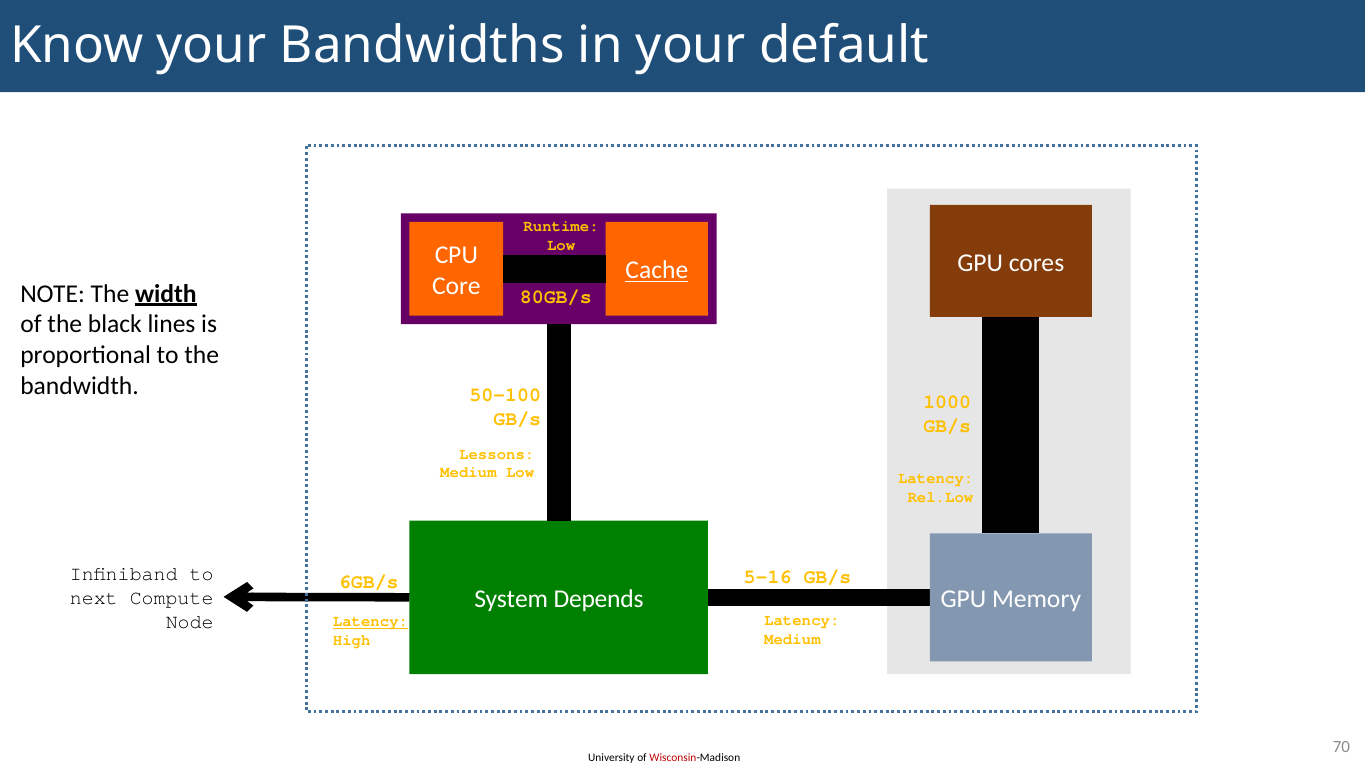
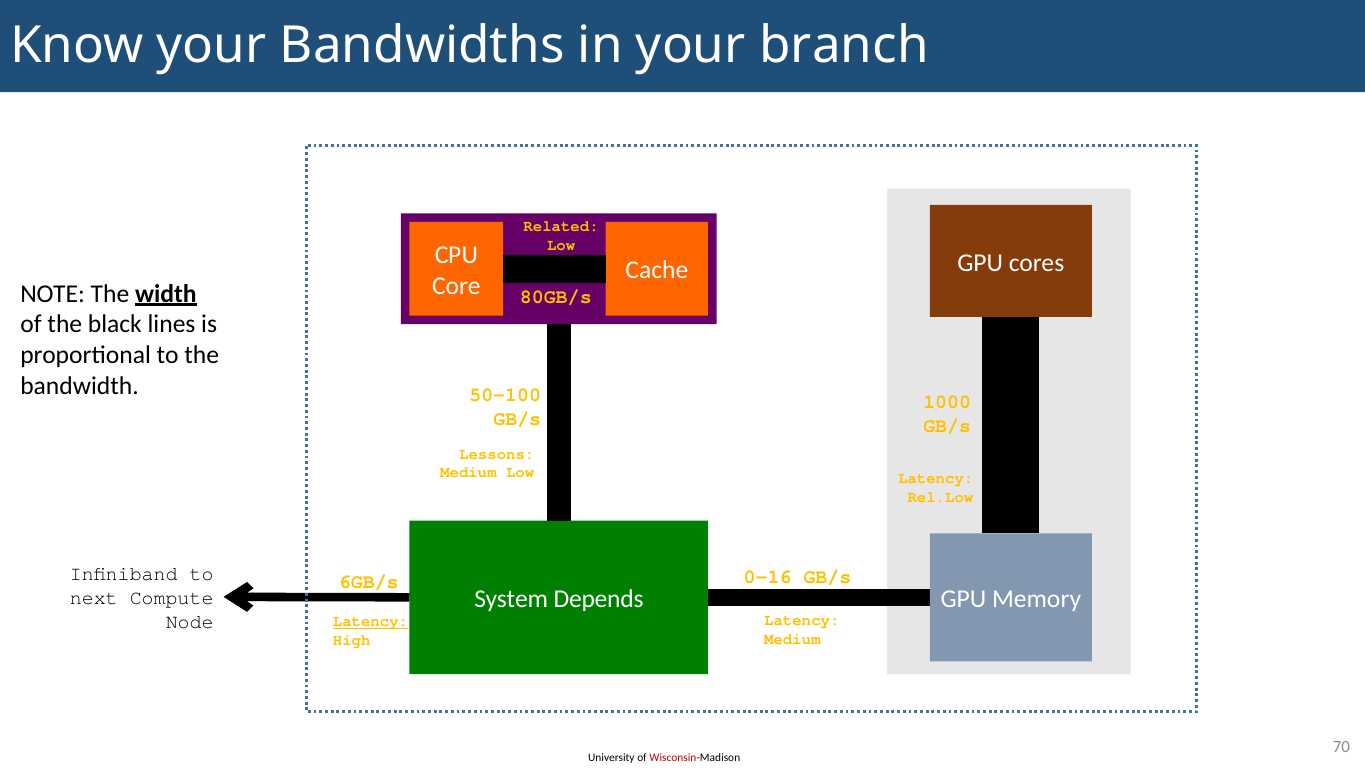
default: default -> branch
Runtime: Runtime -> Related
Cache underline: present -> none
5-16: 5-16 -> 0-16
